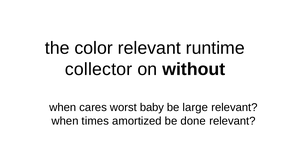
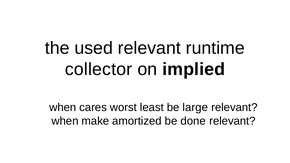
color: color -> used
without: without -> implied
baby: baby -> least
times: times -> make
